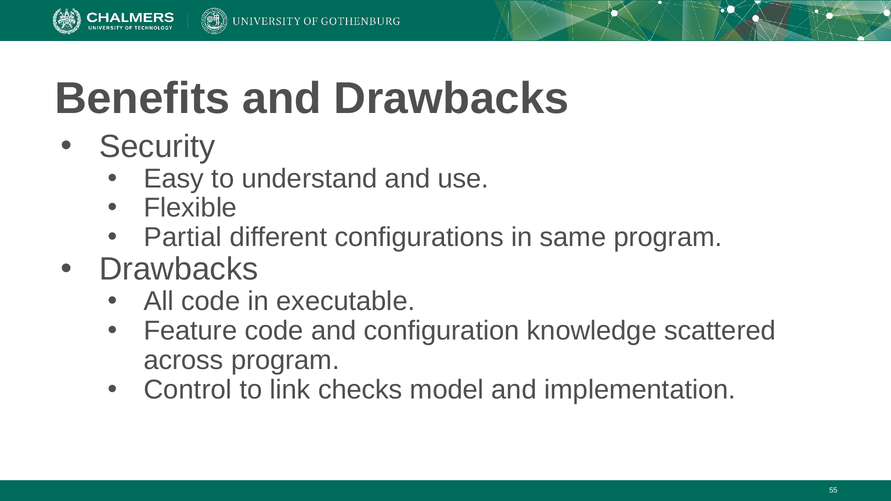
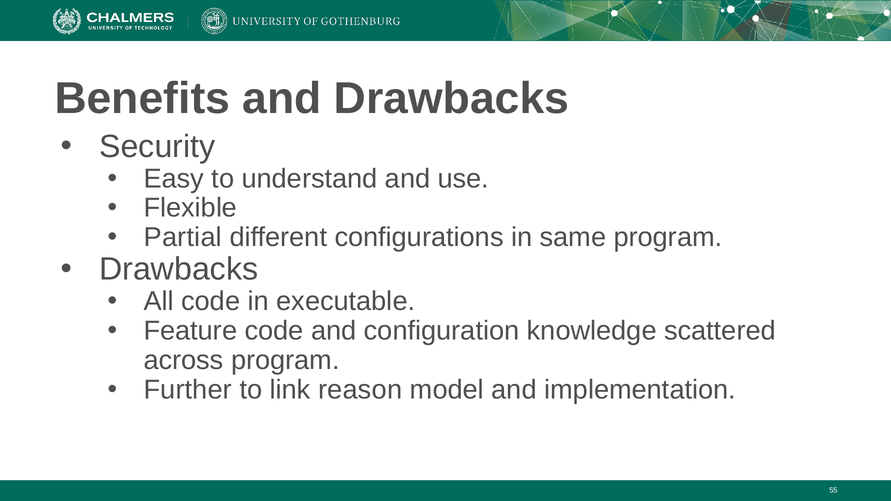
Control: Control -> Further
checks: checks -> reason
